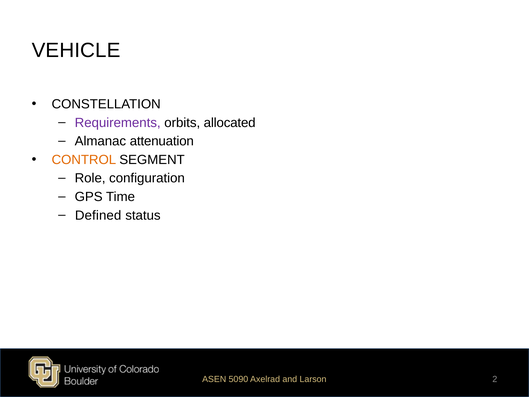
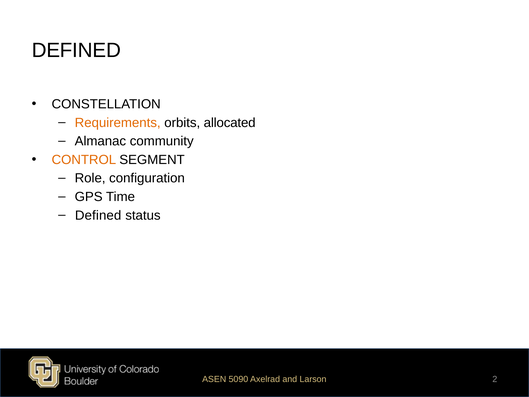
VEHICLE at (76, 50): VEHICLE -> DEFINED
Requirements colour: purple -> orange
attenuation: attenuation -> community
